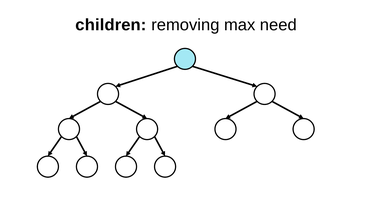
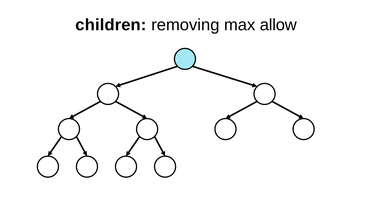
need: need -> allow
